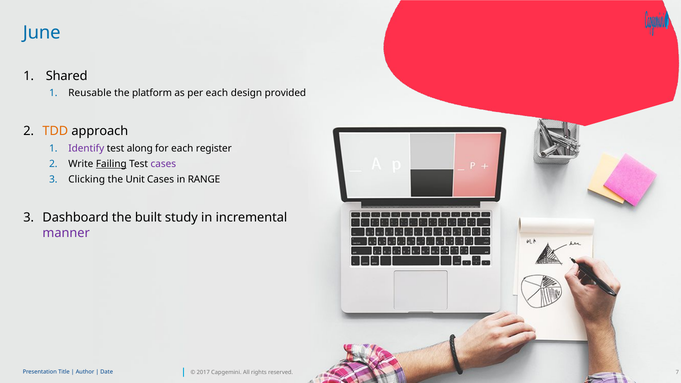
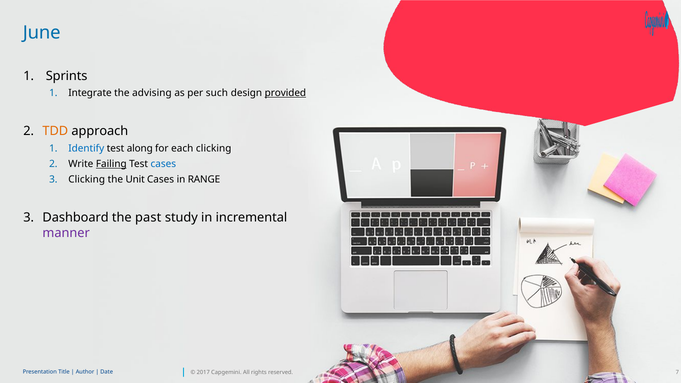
Shared: Shared -> Sprints
Reusable: Reusable -> Integrate
platform: platform -> advising
per each: each -> such
provided underline: none -> present
Identify colour: purple -> blue
each register: register -> clicking
cases at (163, 164) colour: purple -> blue
built: built -> past
